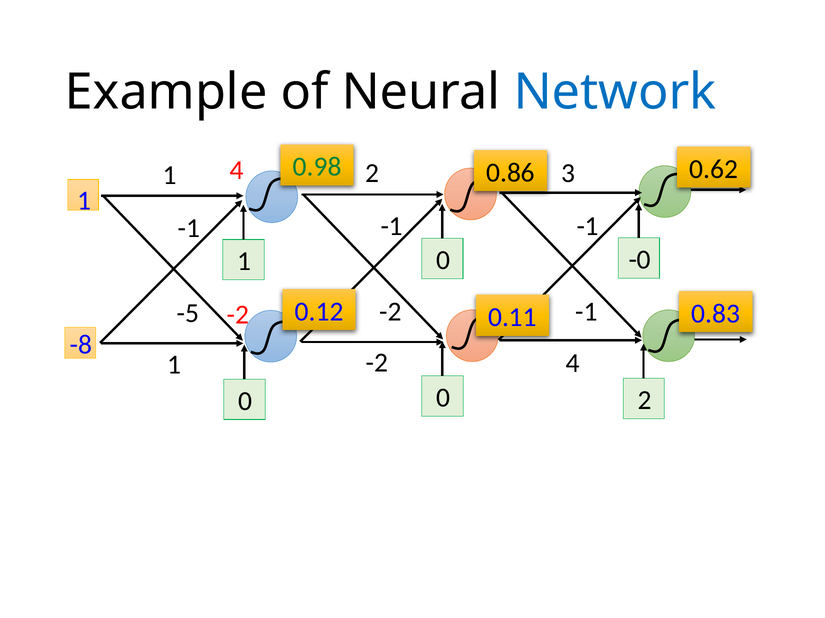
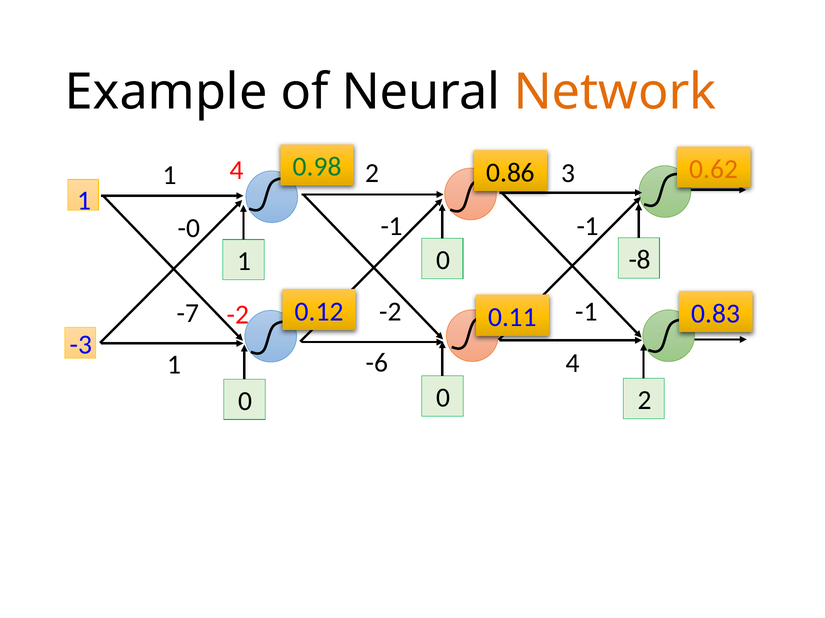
Network colour: blue -> orange
0.62 colour: black -> orange
-1 at (189, 228): -1 -> -0
-0: -0 -> -8
-5: -5 -> -7
-8: -8 -> -3
-2 at (377, 363): -2 -> -6
